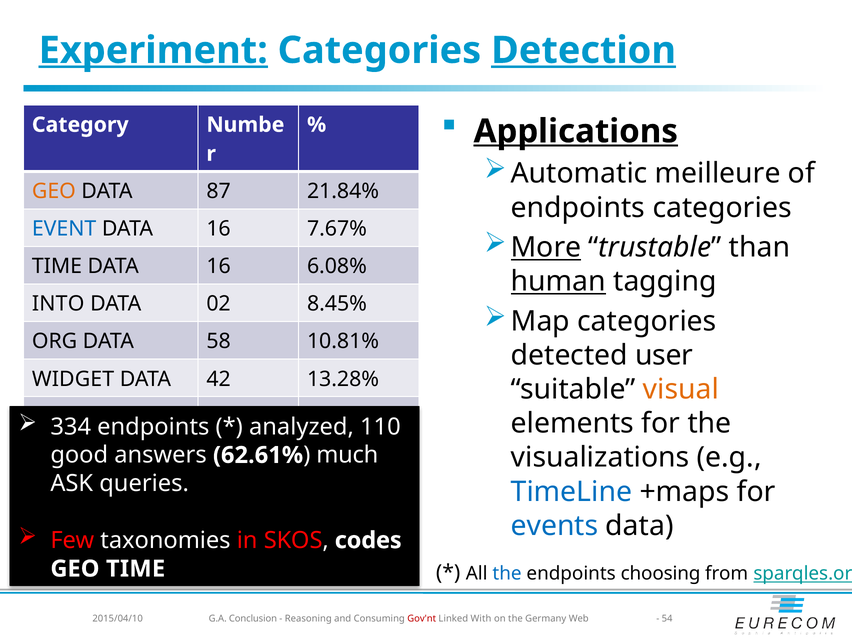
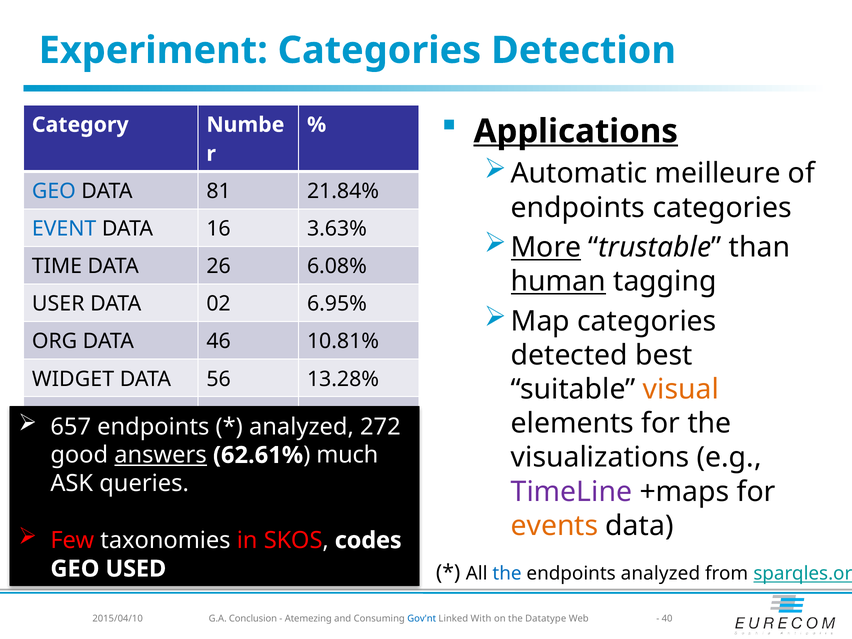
Experiment underline: present -> none
Detection underline: present -> none
GEO at (54, 191) colour: orange -> blue
87: 87 -> 81
7.67%: 7.67% -> 3.63%
TIME DATA 16: 16 -> 26
INTO: INTO -> USER
8.45%: 8.45% -> 6.95%
58: 58 -> 46
user: user -> best
42: 42 -> 56
334: 334 -> 657
110: 110 -> 272
answers underline: none -> present
TimeLine colour: blue -> purple
events colour: blue -> orange
GEO TIME: TIME -> USED
endpoints choosing: choosing -> analyzed
Reasoning: Reasoning -> Atemezing
Gov'nt colour: red -> blue
Germany: Germany -> Datatype
54: 54 -> 40
